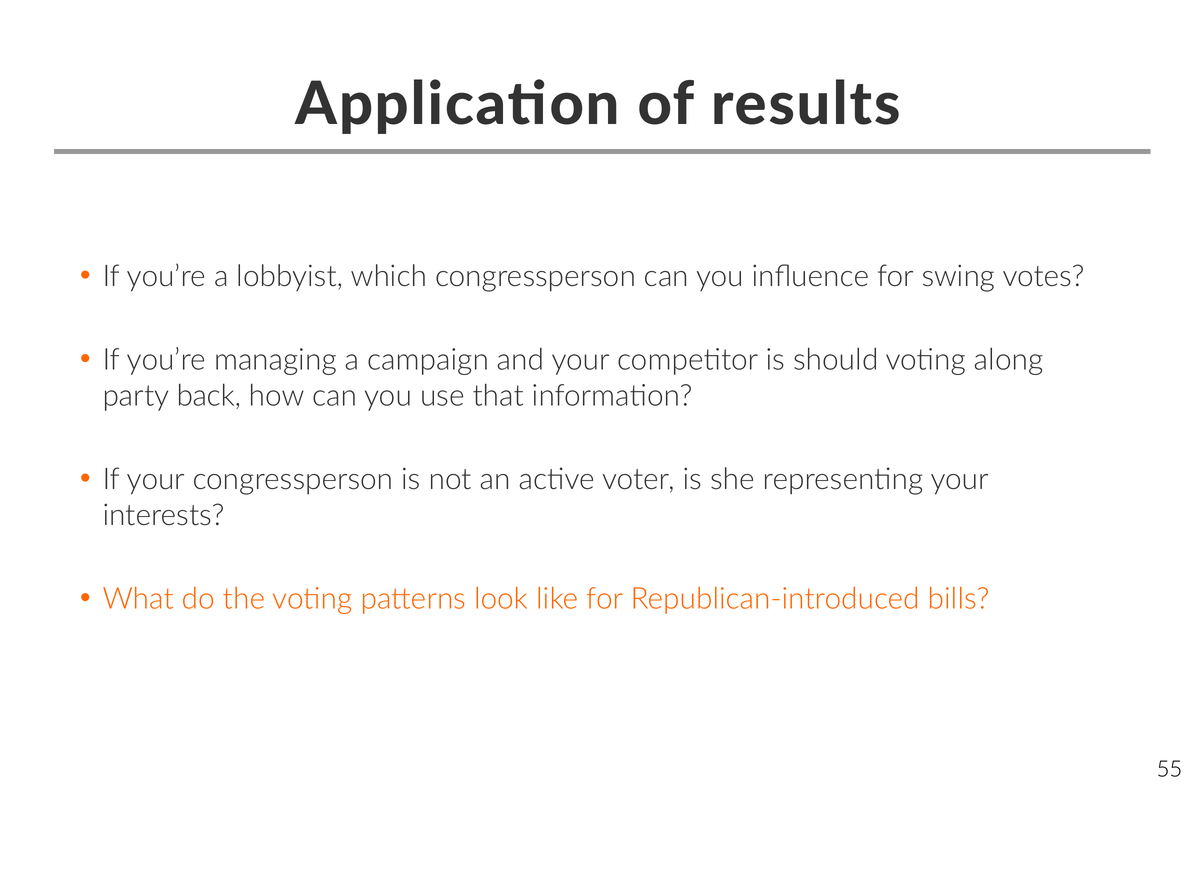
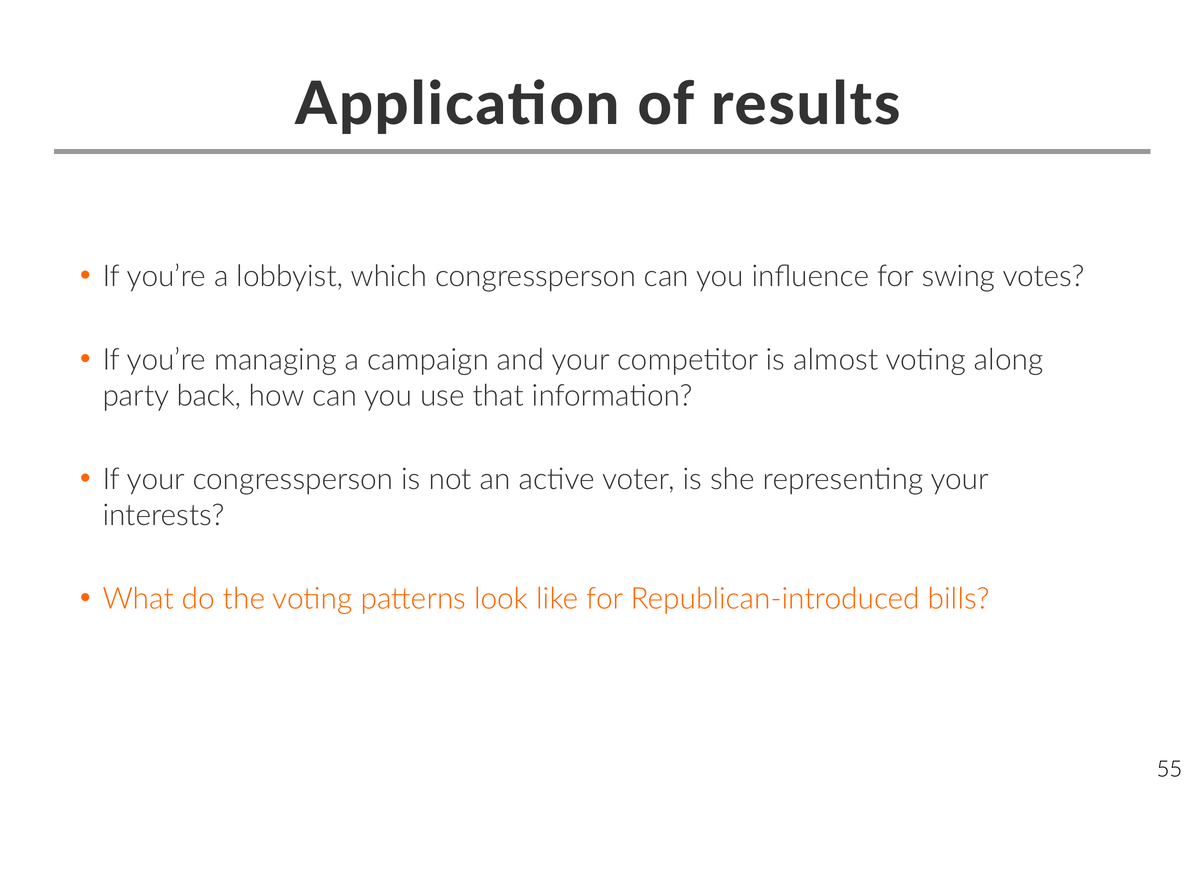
should: should -> almost
